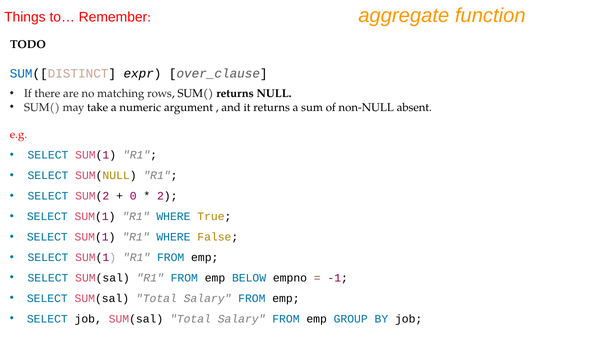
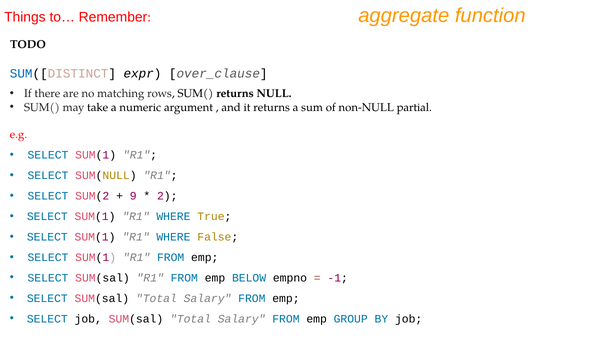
absent: absent -> partial
0: 0 -> 9
